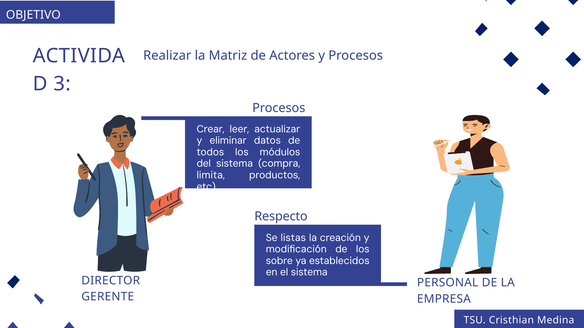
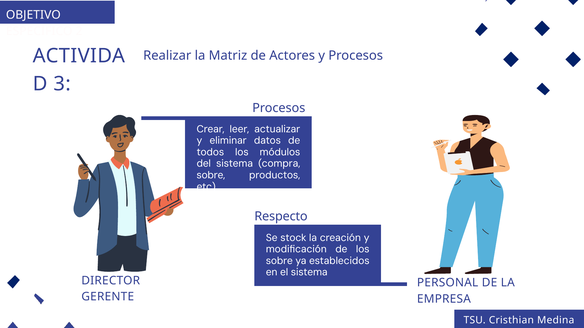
limita at (211, 175): limita -> sobre
listas: listas -> stock
